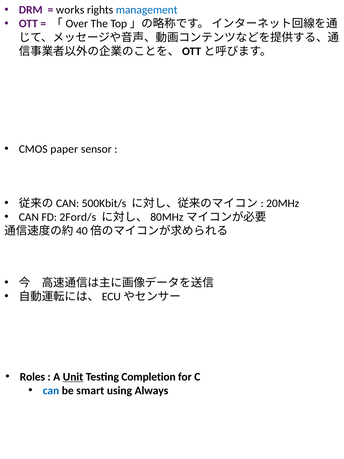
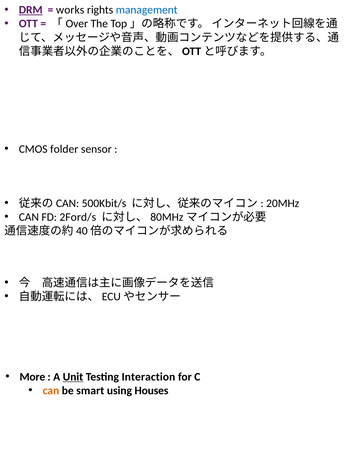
DRM underline: none -> present
paper: paper -> folder
Roles: Roles -> More
Completion: Completion -> Interaction
can at (51, 390) colour: blue -> orange
Always: Always -> Houses
